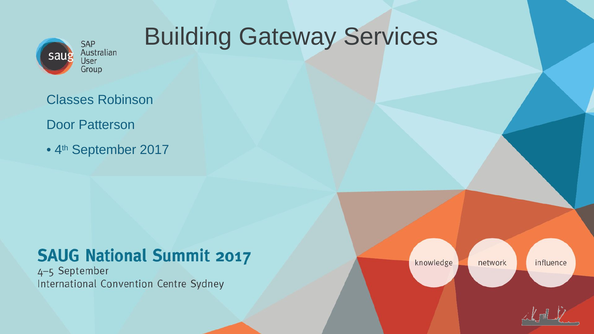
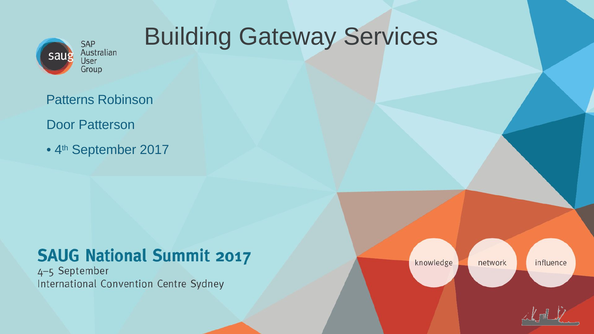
Classes: Classes -> Patterns
